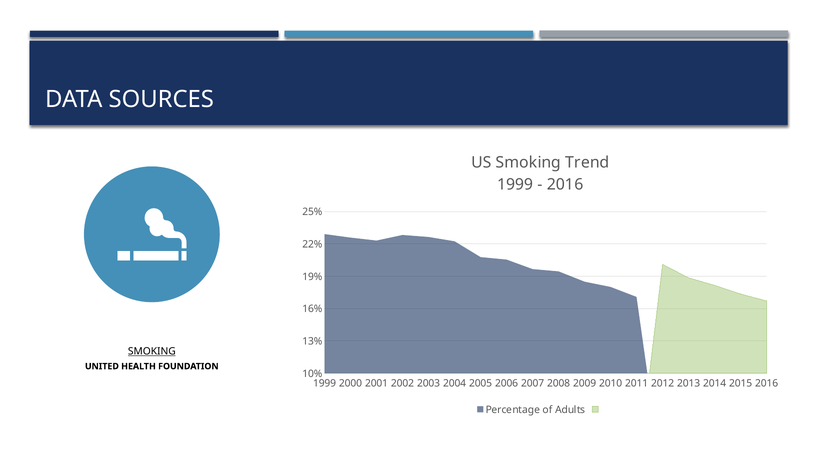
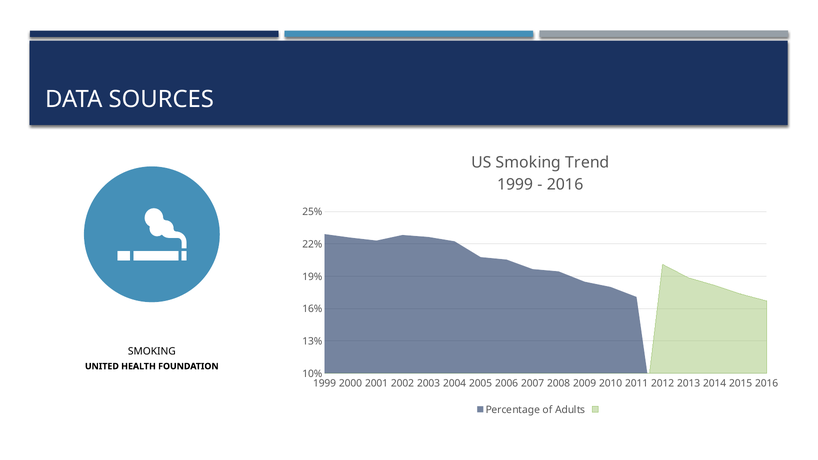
SMOKING at (152, 351) underline: present -> none
